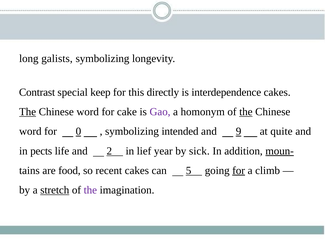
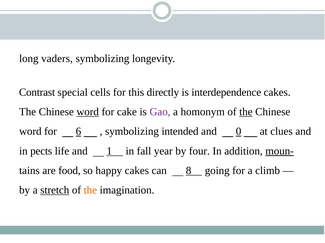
galists: galists -> vaders
keep: keep -> cells
The at (28, 112) underline: present -> none
word at (88, 112) underline: none -> present
0: 0 -> 6
9: 9 -> 0
quite: quite -> clues
2: 2 -> 1
lief: lief -> fall
sick: sick -> four
recent: recent -> happy
5: 5 -> 8
for at (239, 171) underline: present -> none
the at (90, 190) colour: purple -> orange
